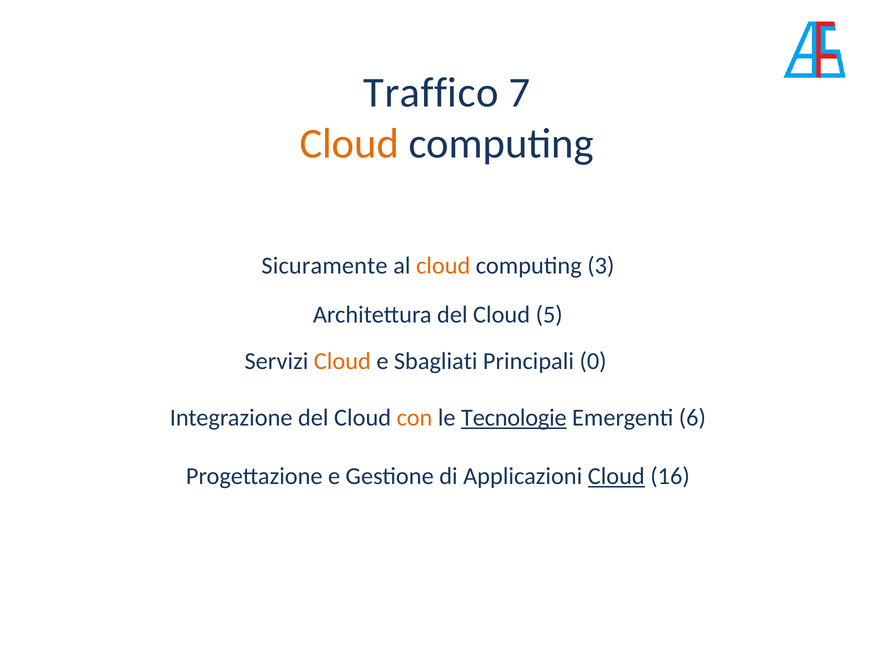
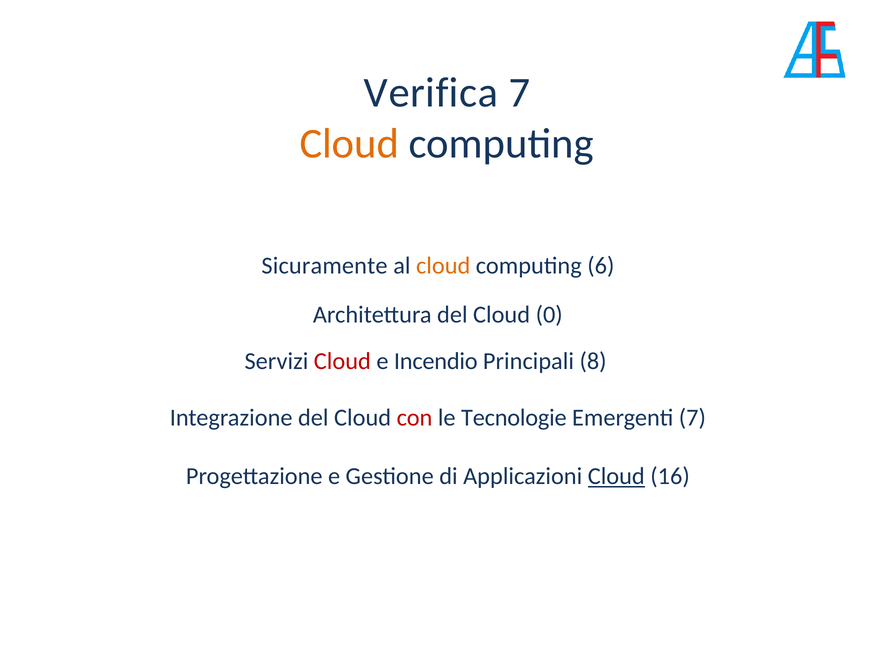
Traffico: Traffico -> Verifica
3: 3 -> 6
5: 5 -> 0
Cloud at (342, 361) colour: orange -> red
Sbagliati: Sbagliati -> Incendio
0: 0 -> 8
con colour: orange -> red
Tecnologie underline: present -> none
Emergenti 6: 6 -> 7
